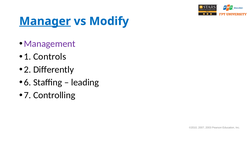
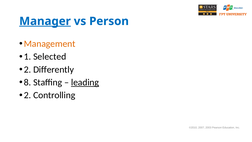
Modify: Modify -> Person
Management colour: purple -> orange
Controls: Controls -> Selected
6: 6 -> 8
leading underline: none -> present
7 at (28, 95): 7 -> 2
